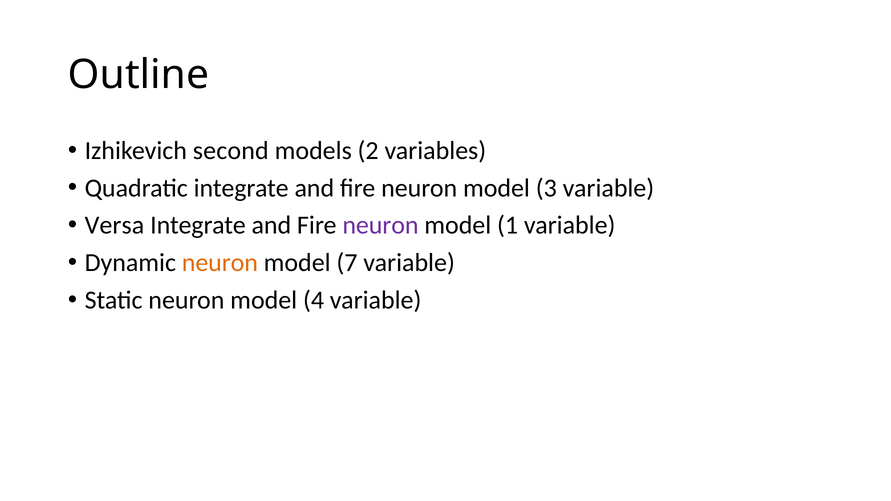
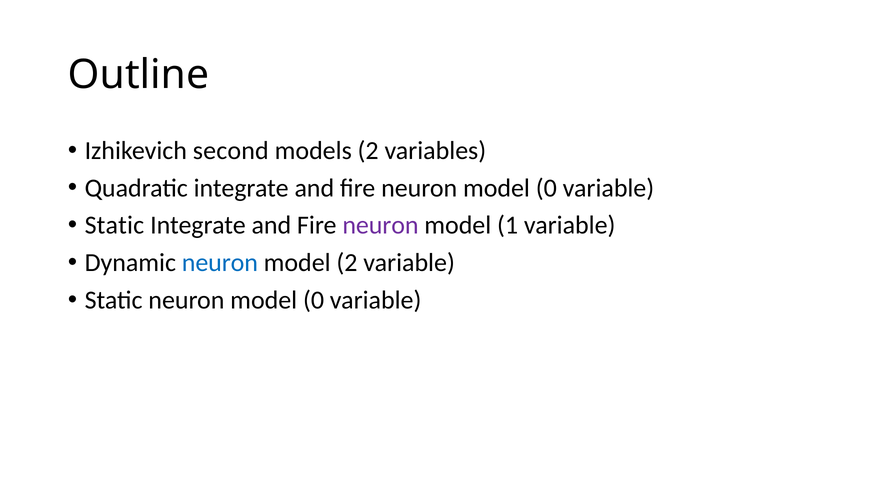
fire neuron model 3: 3 -> 0
Versa at (114, 225): Versa -> Static
neuron at (220, 263) colour: orange -> blue
model 7: 7 -> 2
Static neuron model 4: 4 -> 0
